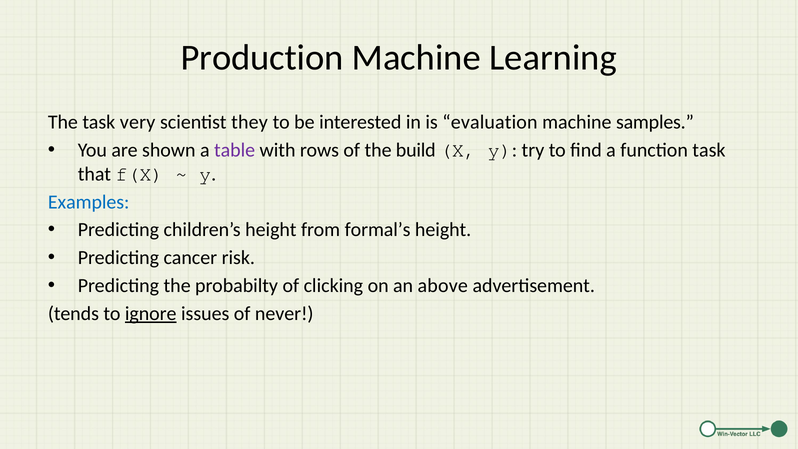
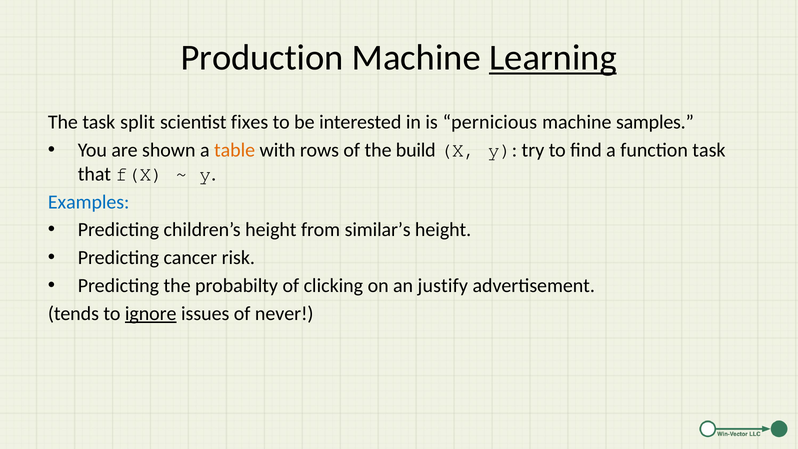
Learning underline: none -> present
very: very -> split
they: they -> fixes
evaluation: evaluation -> pernicious
table colour: purple -> orange
formal’s: formal’s -> similar’s
above: above -> justify
